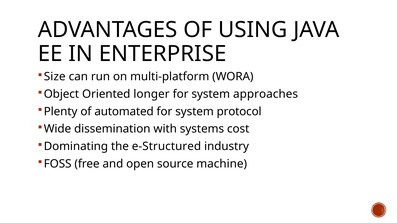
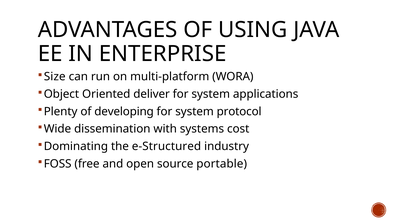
longer: longer -> deliver
approaches: approaches -> applications
automated: automated -> developing
machine: machine -> portable
